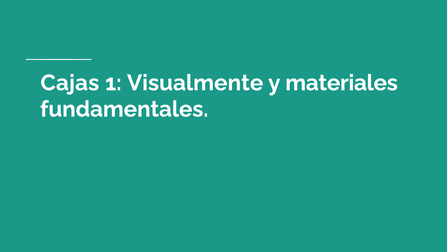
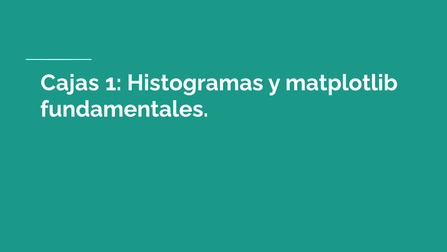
Visualmente: Visualmente -> Histogramas
materiales: materiales -> matplotlib
